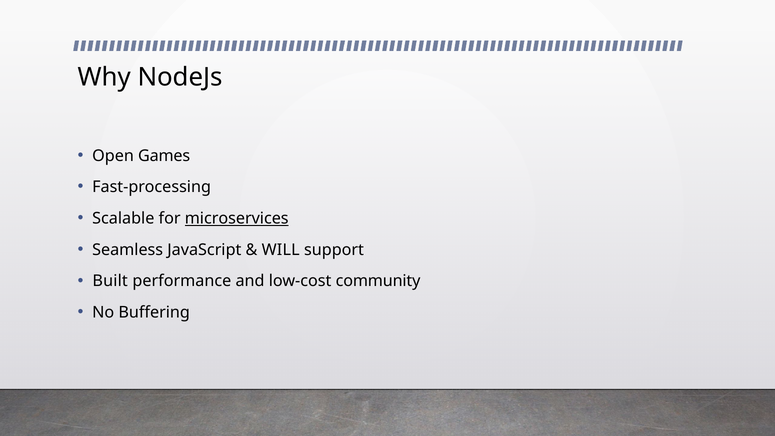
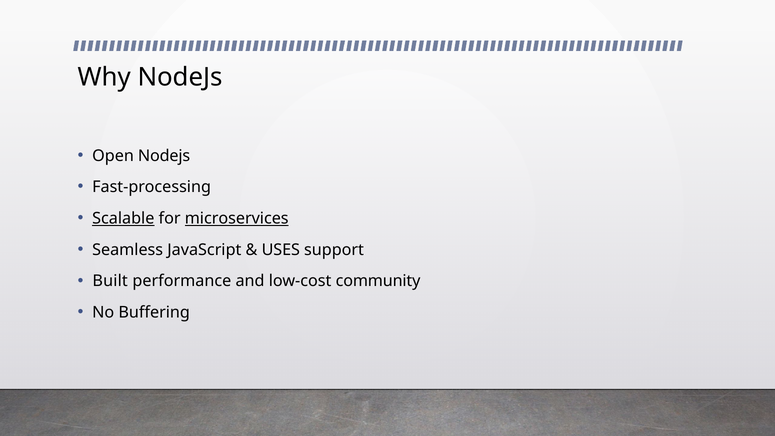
Open Games: Games -> Nodejs
Scalable underline: none -> present
WILL: WILL -> USES
